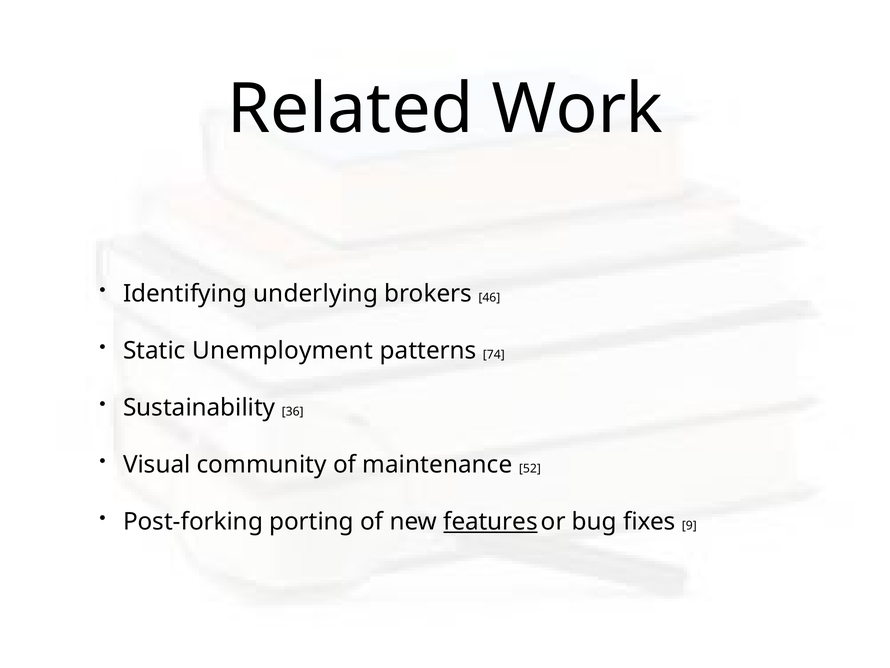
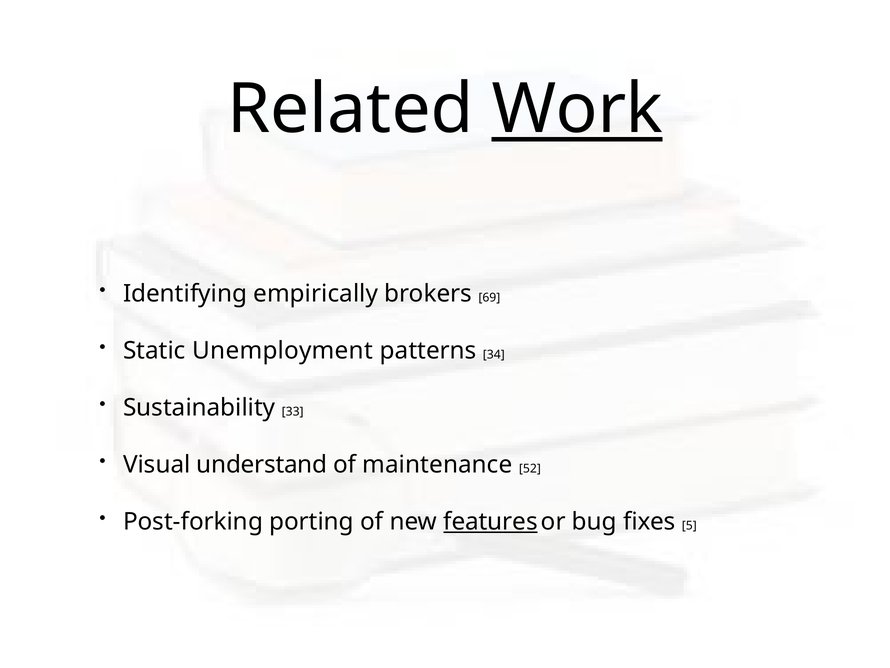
Work underline: none -> present
underlying: underlying -> empirically
46: 46 -> 69
74: 74 -> 34
36: 36 -> 33
community: community -> understand
9: 9 -> 5
